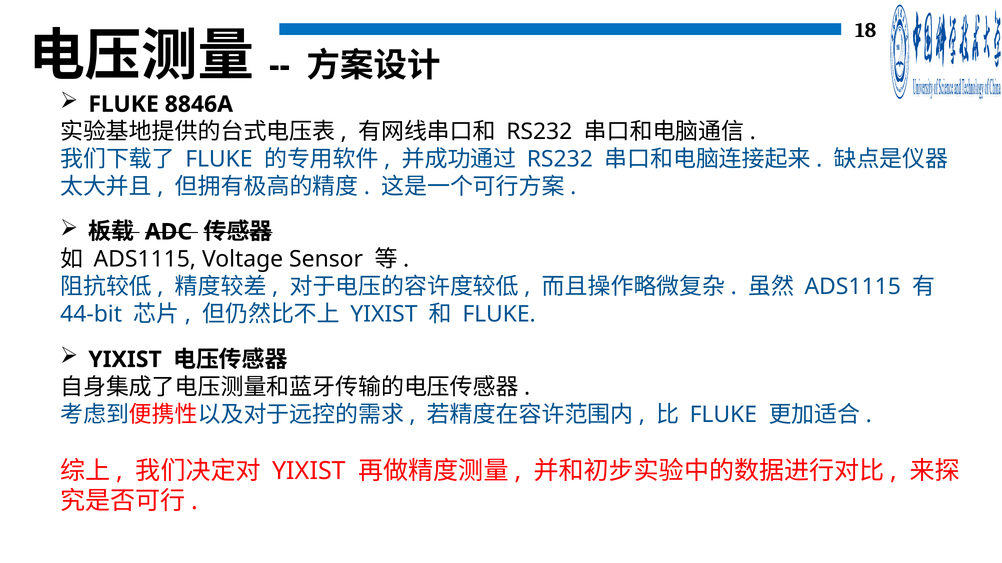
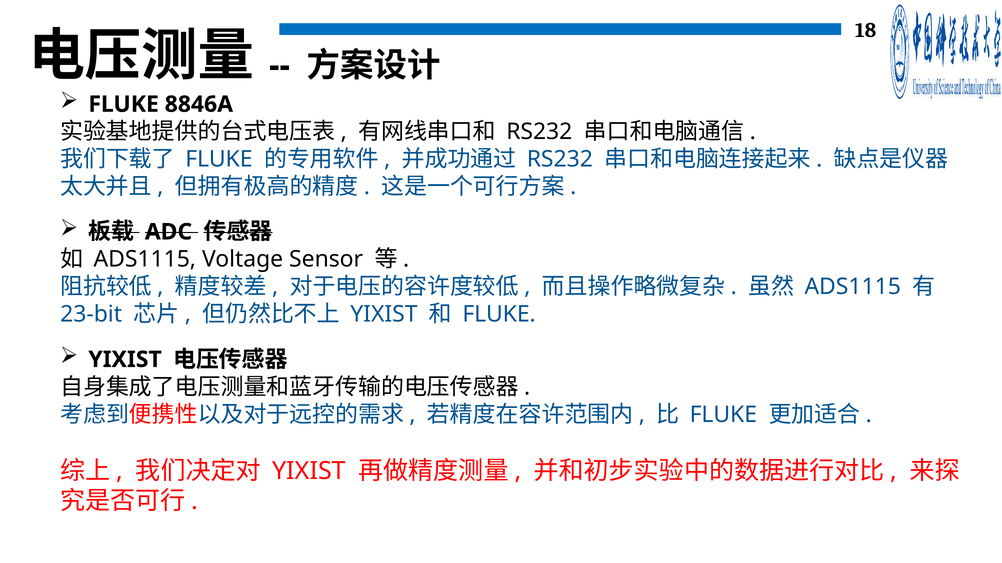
44-bit: 44-bit -> 23-bit
